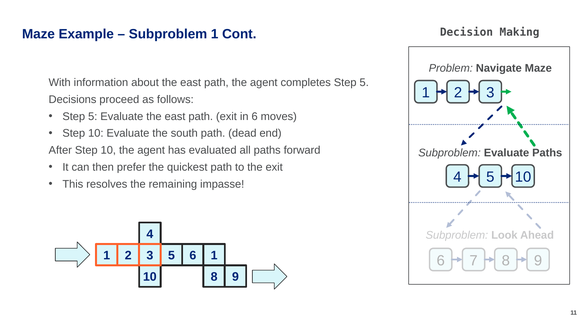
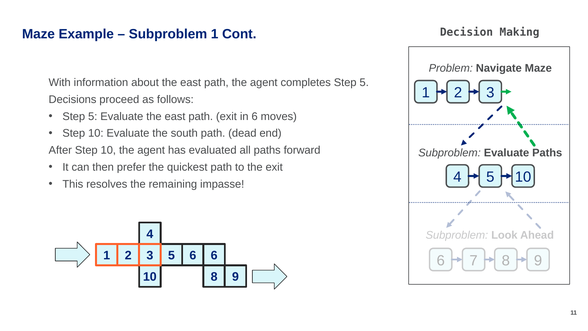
6 1: 1 -> 6
